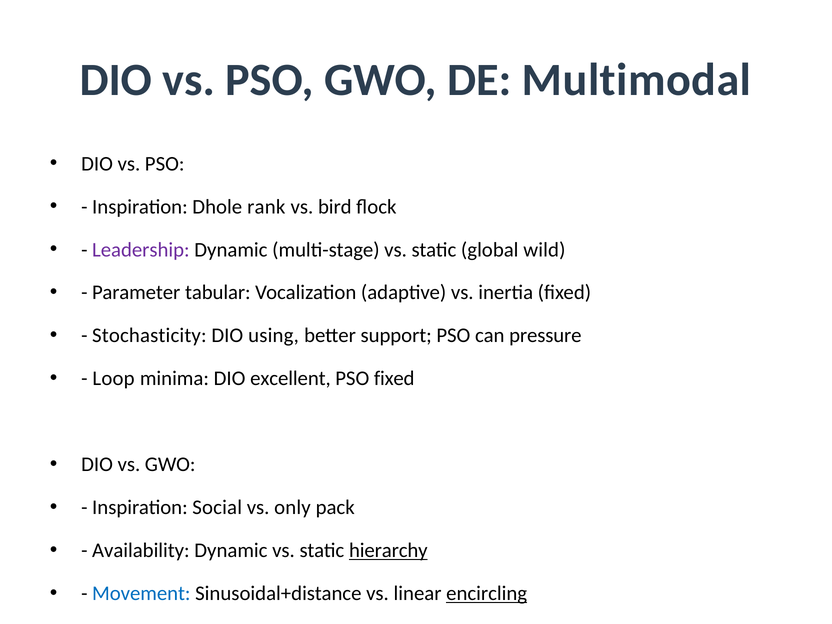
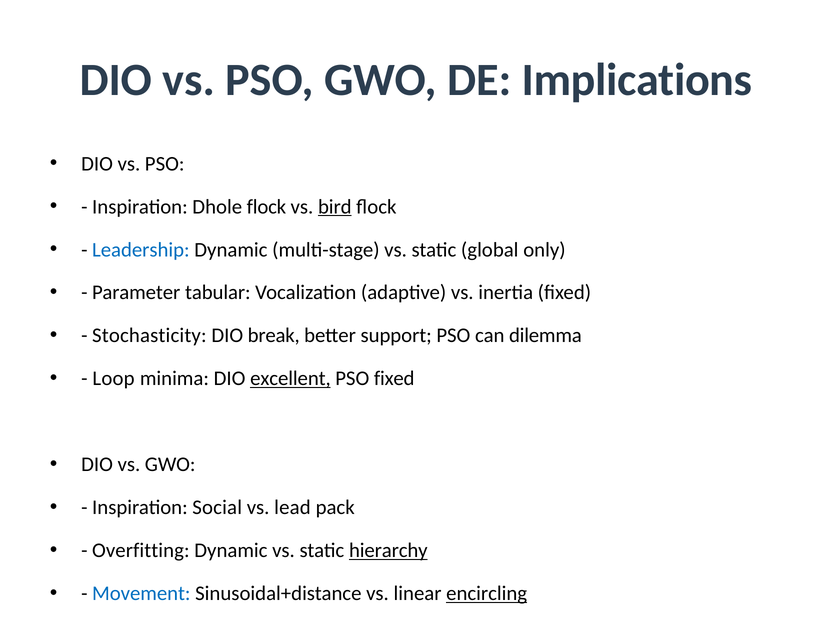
Multimodal: Multimodal -> Implications
Dhole rank: rank -> flock
bird underline: none -> present
Leadership colour: purple -> blue
wild: wild -> only
using: using -> break
pressure: pressure -> dilemma
excellent underline: none -> present
only: only -> lead
Availability: Availability -> Overfitting
